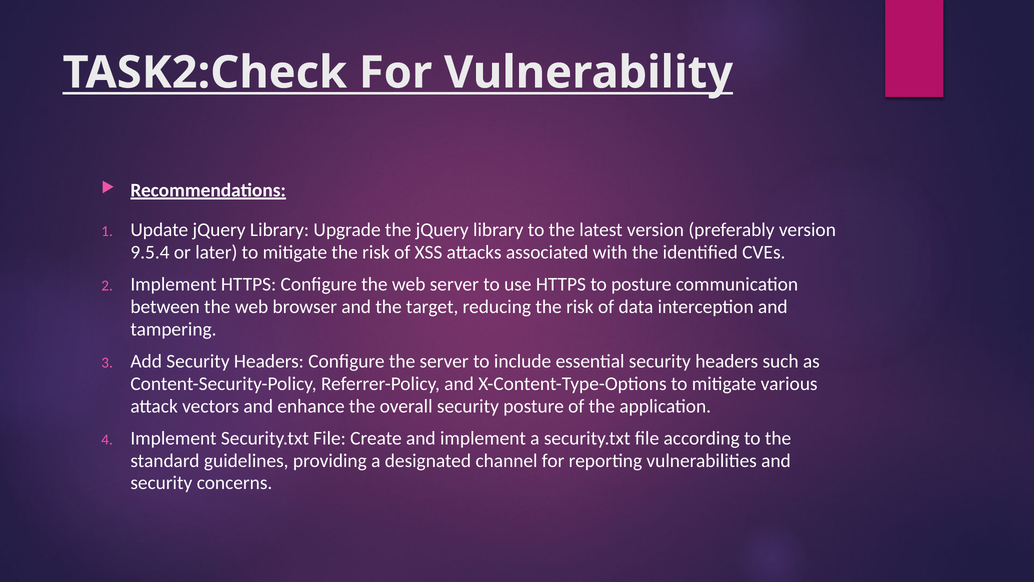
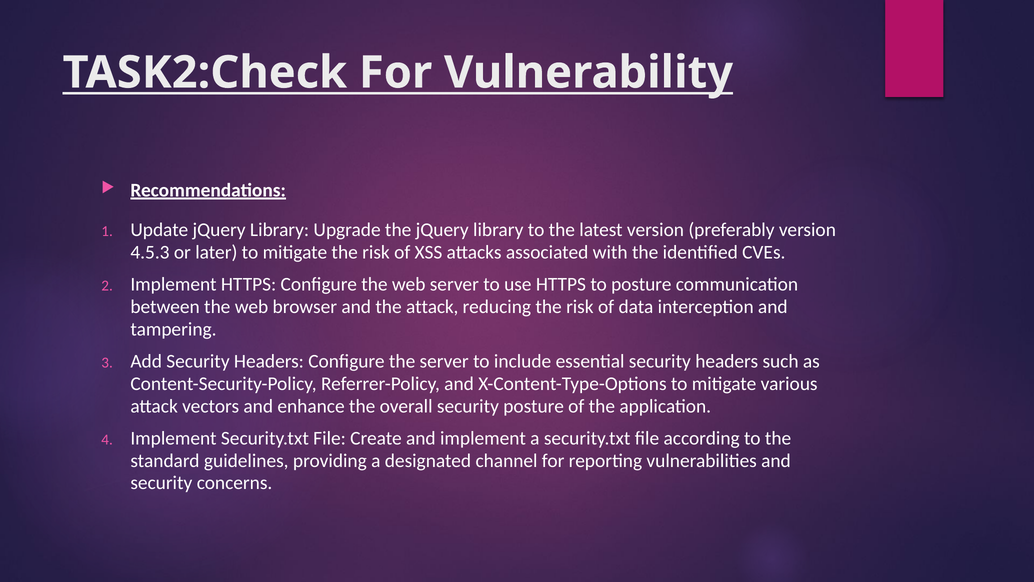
9.5.4: 9.5.4 -> 4.5.3
the target: target -> attack
